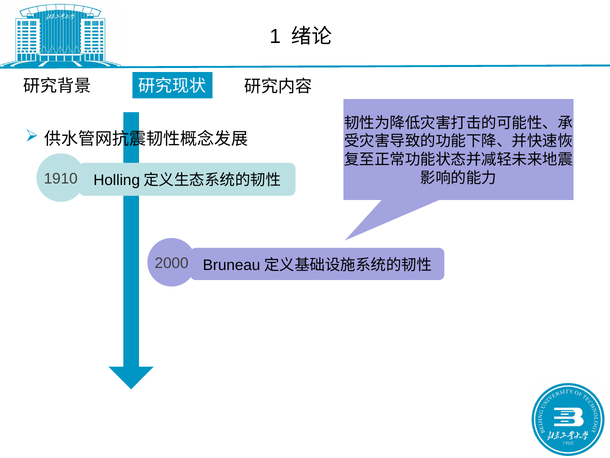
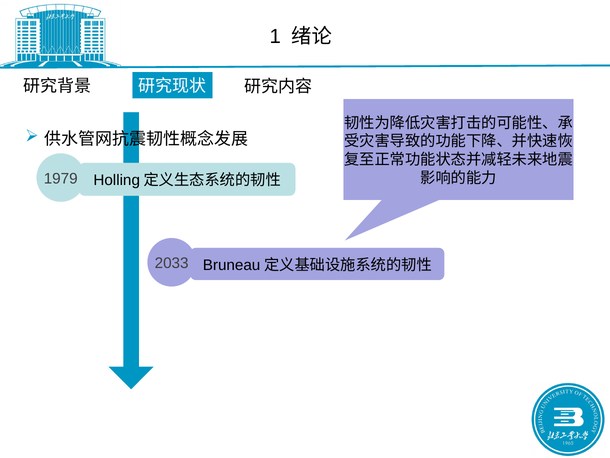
1910: 1910 -> 1979
2000: 2000 -> 2033
